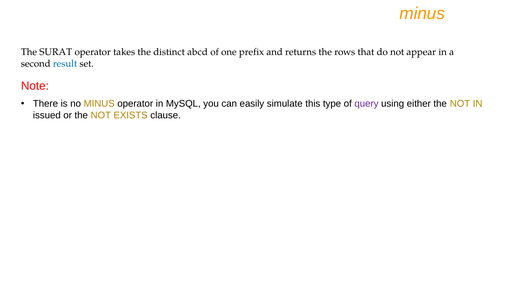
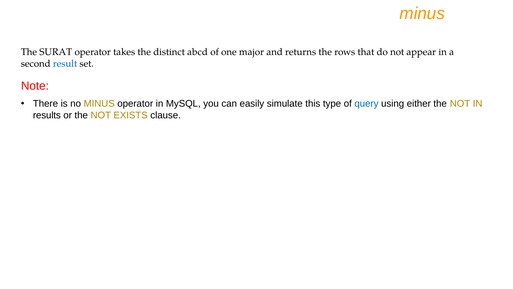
prefix: prefix -> major
query colour: purple -> blue
issued: issued -> results
